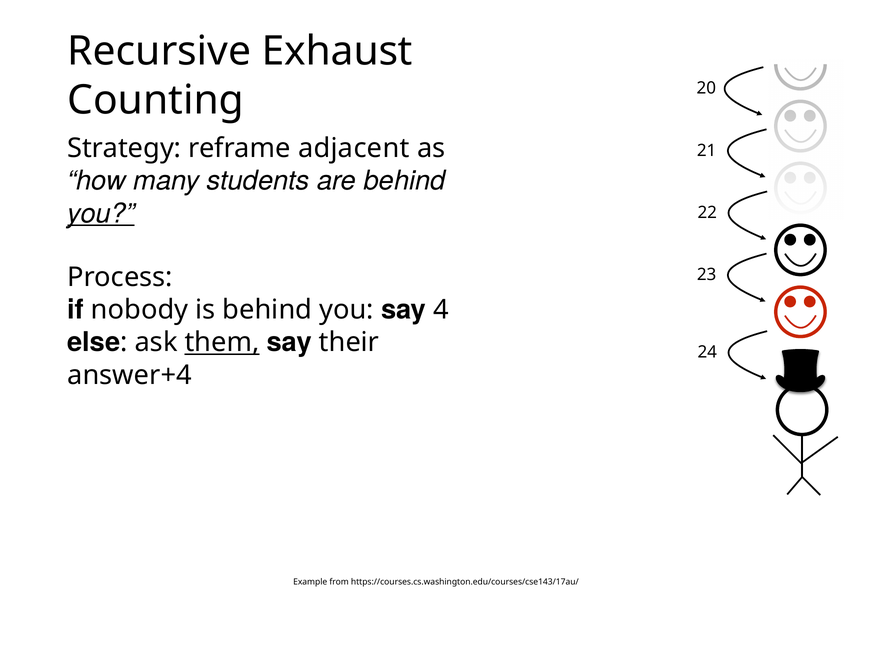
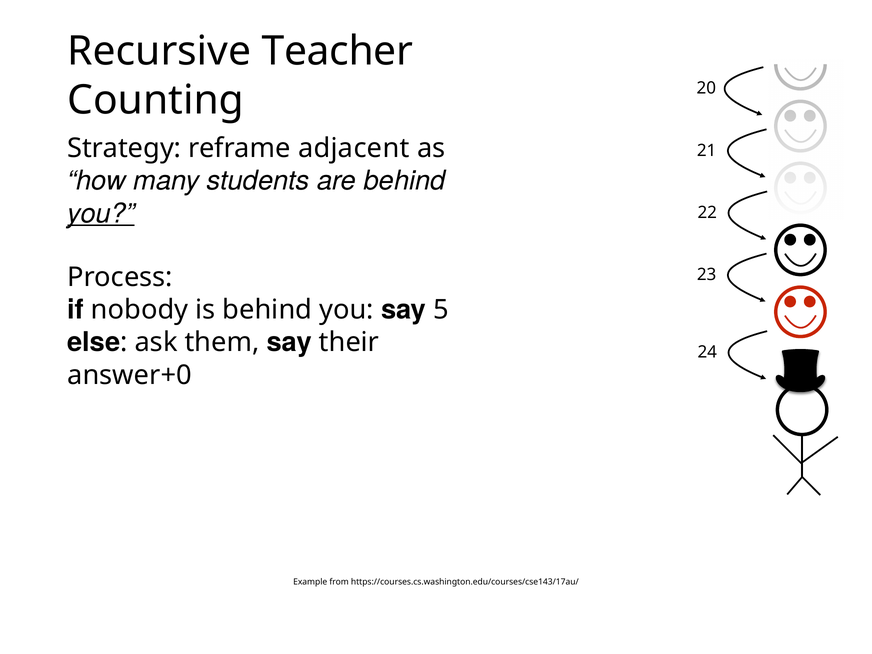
Exhaust: Exhaust -> Teacher
4: 4 -> 5
them underline: present -> none
answer+4: answer+4 -> answer+0
